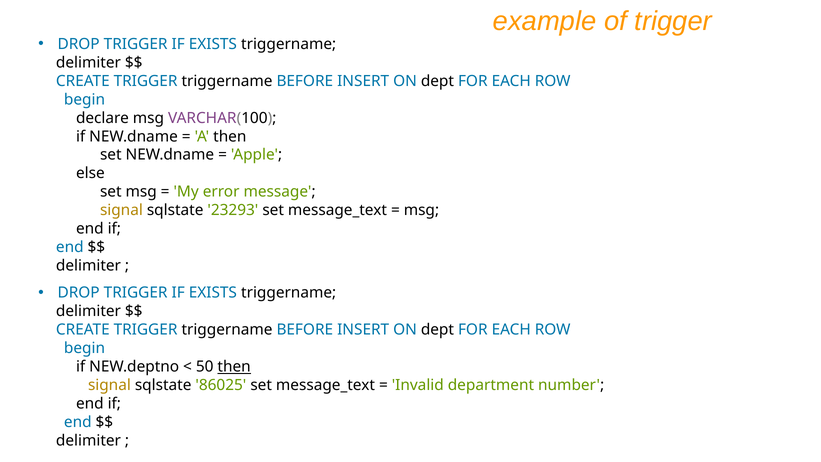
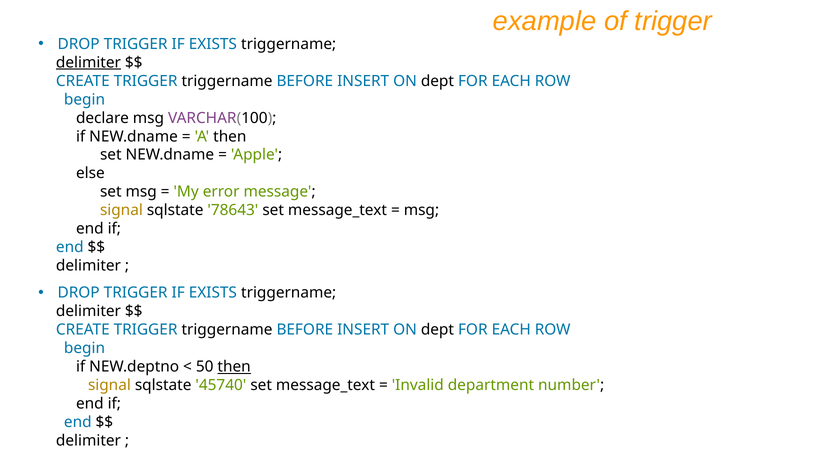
delimiter at (88, 62) underline: none -> present
23293: 23293 -> 78643
86025: 86025 -> 45740
